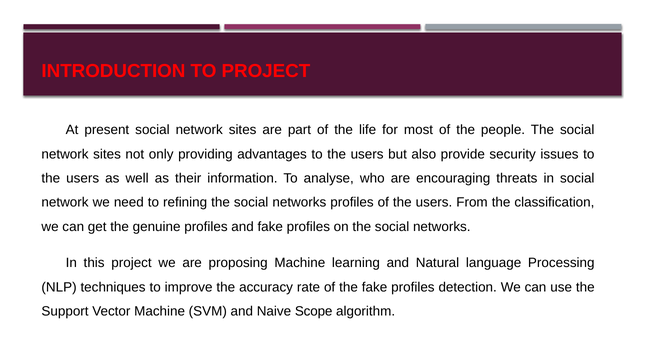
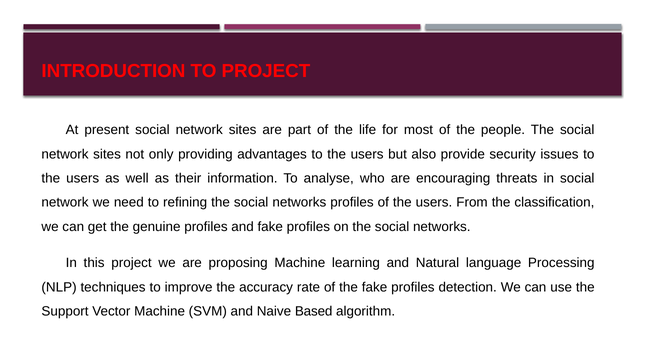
Scope: Scope -> Based
